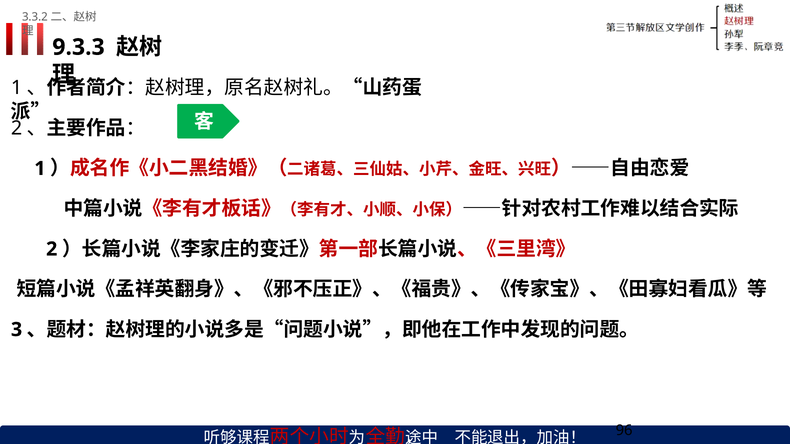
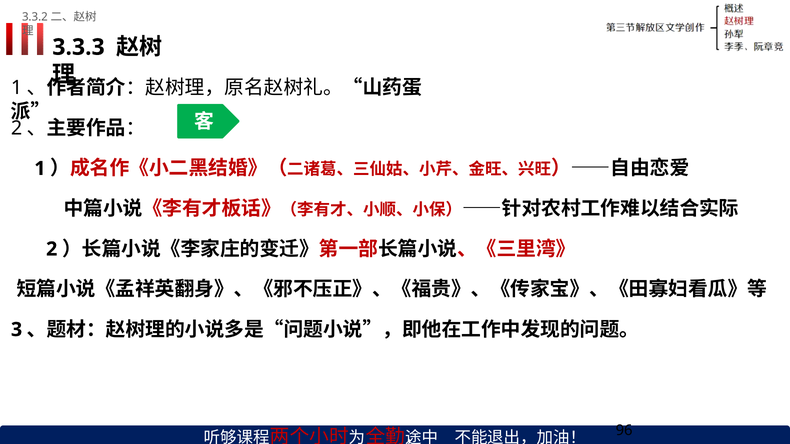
9.3.3: 9.3.3 -> 3.3.3
